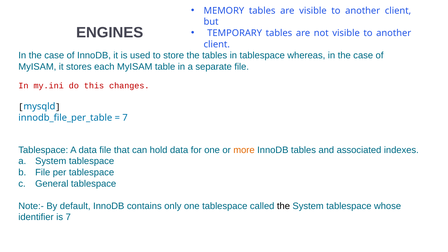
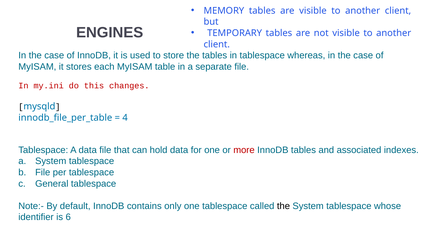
7 at (125, 118): 7 -> 4
more colour: orange -> red
is 7: 7 -> 6
